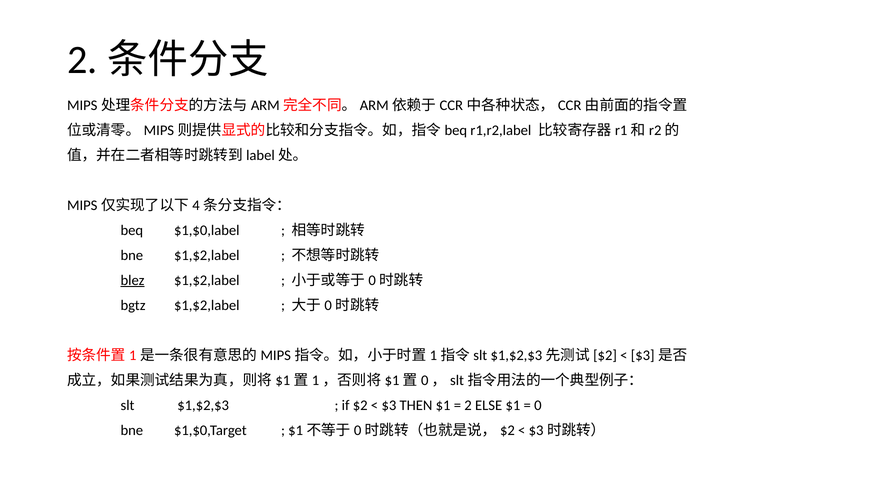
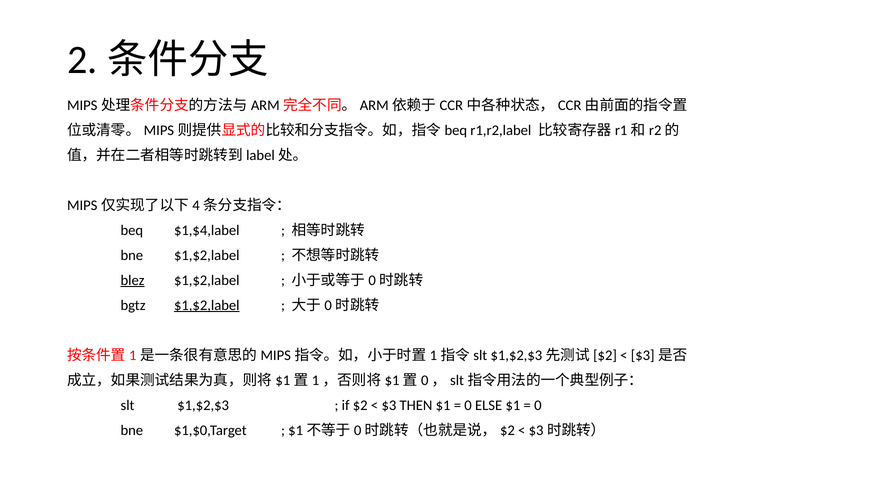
$1,$0,label: $1,$0,label -> $1,$4,label
$1,$2,label at (207, 305) underline: none -> present
2 at (468, 405): 2 -> 0
